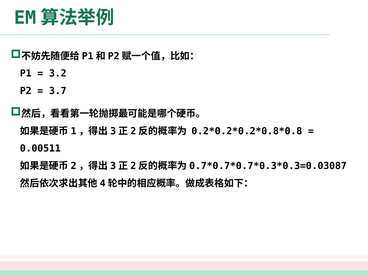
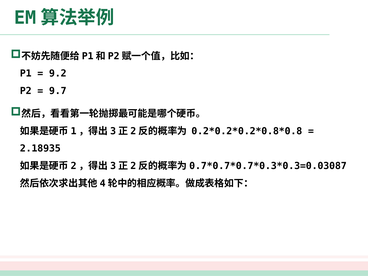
3.2: 3.2 -> 9.2
3.7: 3.7 -> 9.7
0.00511: 0.00511 -> 2.18935
